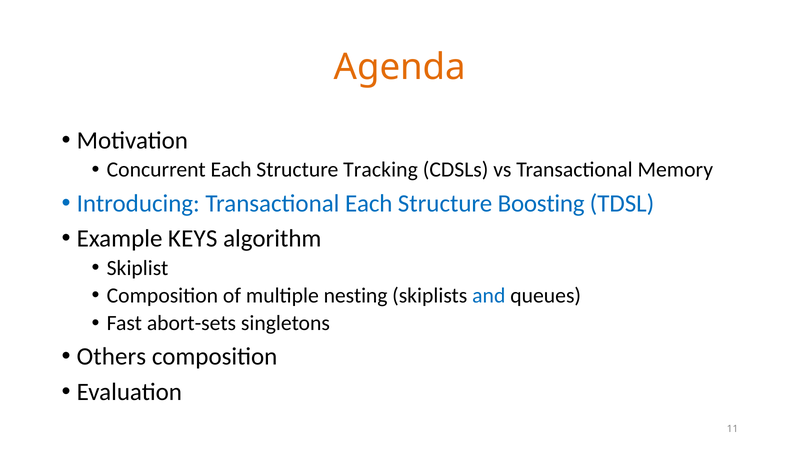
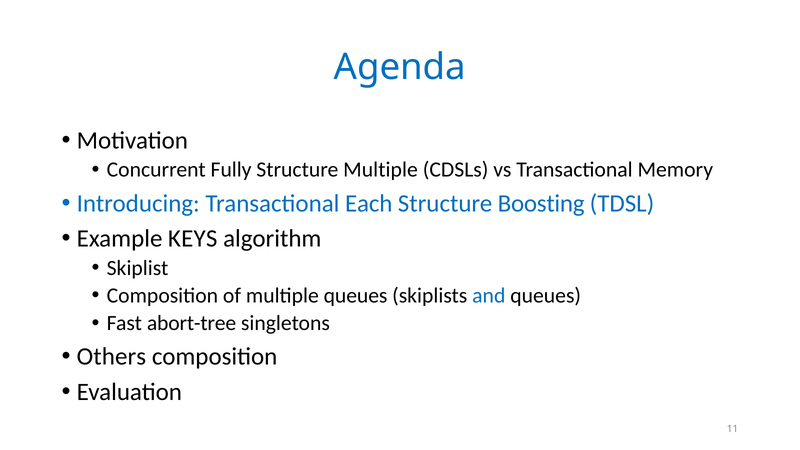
Agenda colour: orange -> blue
Concurrent Each: Each -> Fully
Structure Tracking: Tracking -> Multiple
multiple nesting: nesting -> queues
abort-sets: abort-sets -> abort-tree
